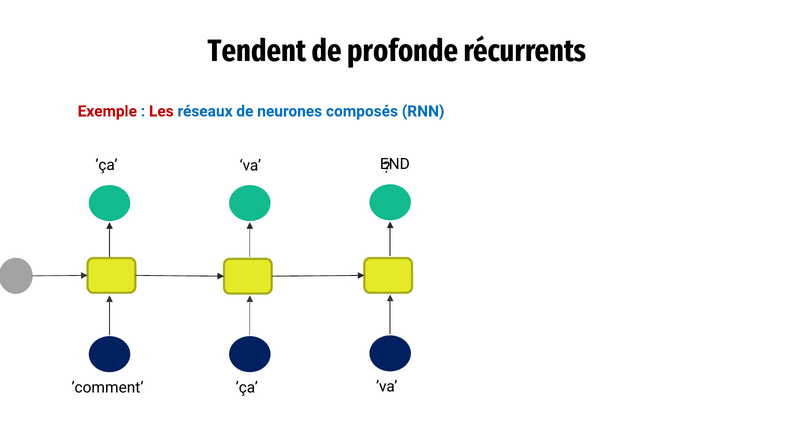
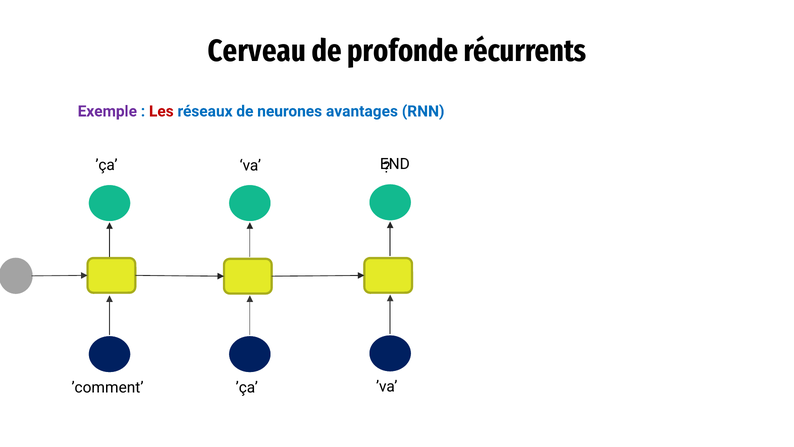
Tendent: Tendent -> Cerveau
Exemple colour: red -> purple
composés: composés -> avantages
